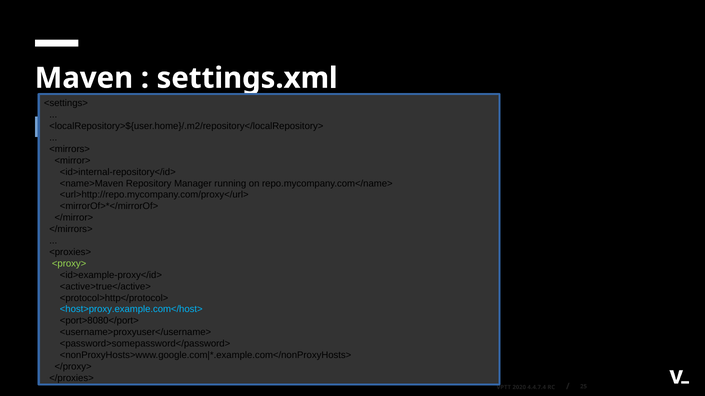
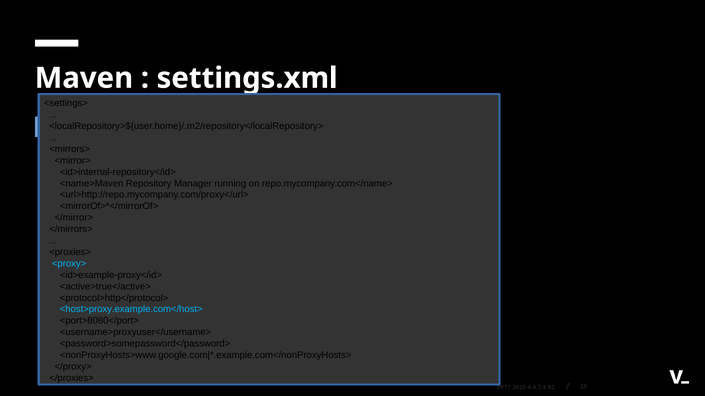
<proxy> colour: light green -> light blue
